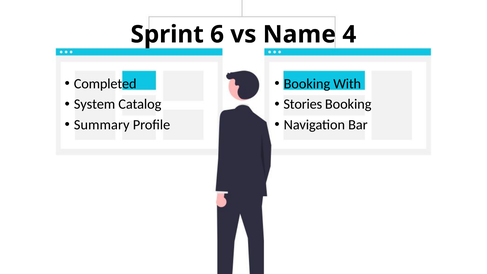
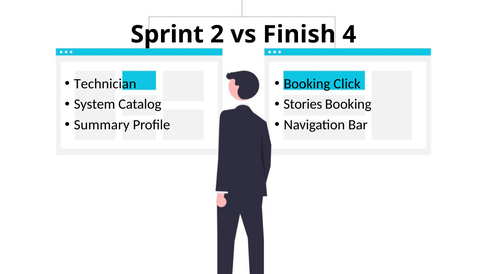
6: 6 -> 2
Name: Name -> Finish
Completed: Completed -> Technician
With: With -> Click
